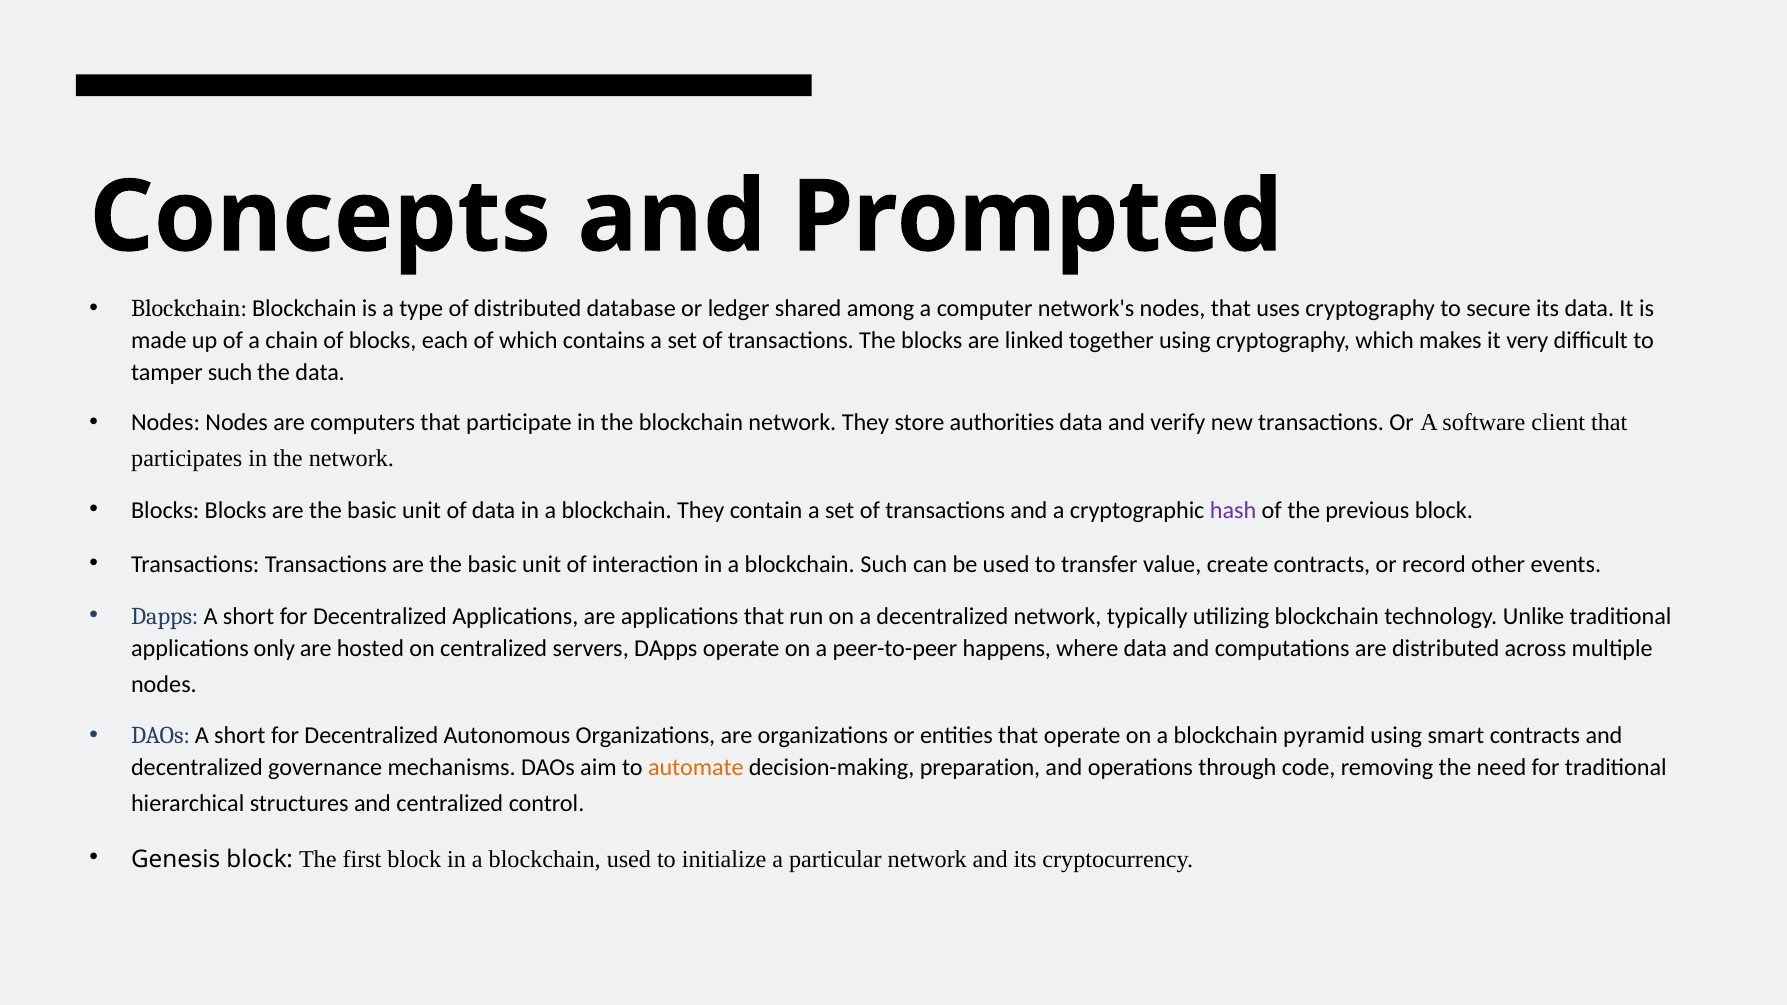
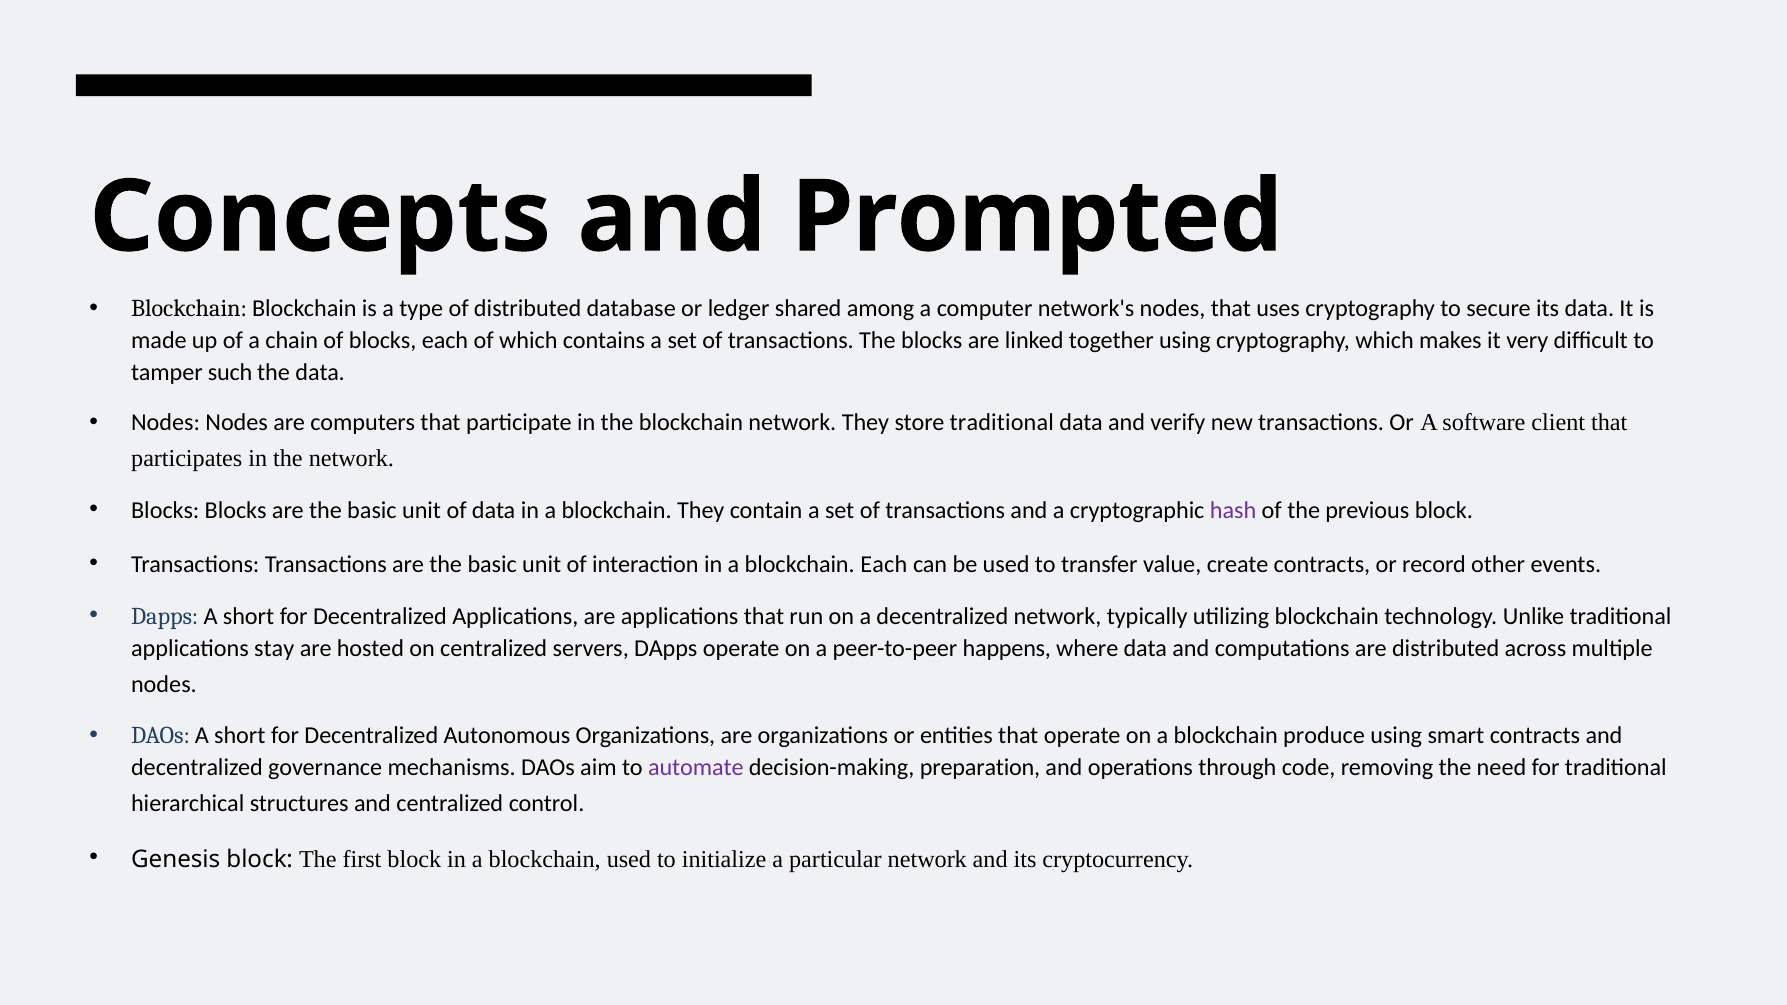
store authorities: authorities -> traditional
blockchain Such: Such -> Each
only: only -> stay
pyramid: pyramid -> produce
automate colour: orange -> purple
